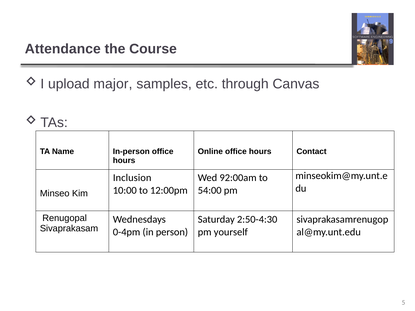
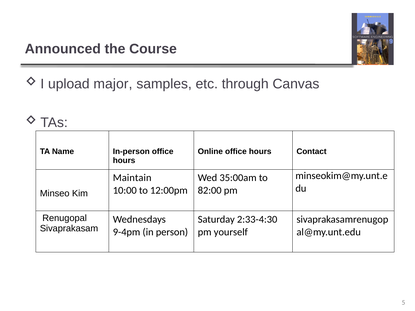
Attendance: Attendance -> Announced
Inclusion: Inclusion -> Maintain
92:00am: 92:00am -> 35:00am
54:00: 54:00 -> 82:00
2:50-4:30: 2:50-4:30 -> 2:33-4:30
0-4pm: 0-4pm -> 9-4pm
